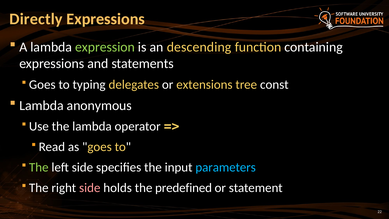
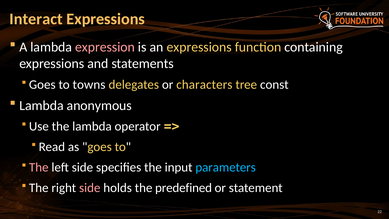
Directly: Directly -> Interact
expression colour: light green -> pink
an descending: descending -> expressions
typing: typing -> towns
extensions: extensions -> characters
The at (39, 167) colour: light green -> pink
